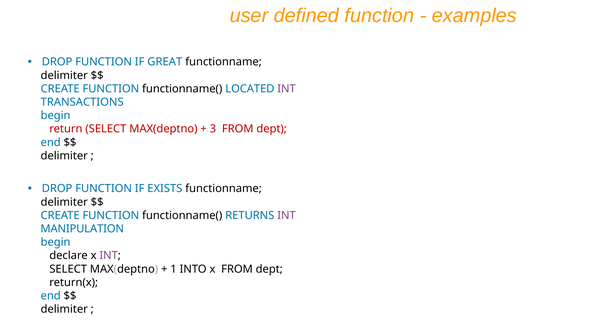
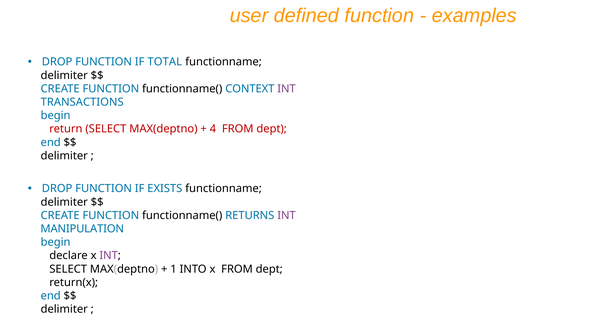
GREAT: GREAT -> TOTAL
LOCATED: LOCATED -> CONTEXT
3: 3 -> 4
